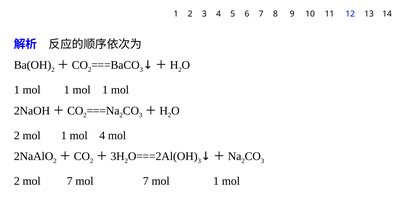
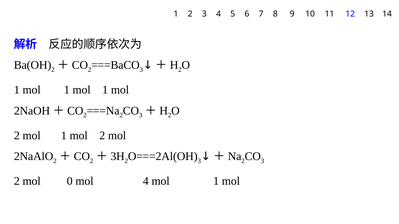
4 at (102, 136): 4 -> 2
2 mol 7: 7 -> 0
7 at (146, 182): 7 -> 4
